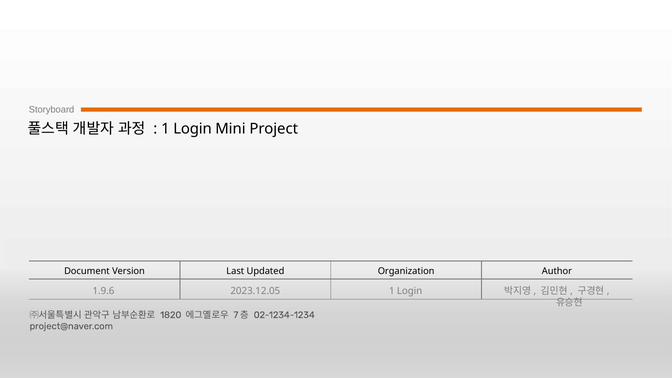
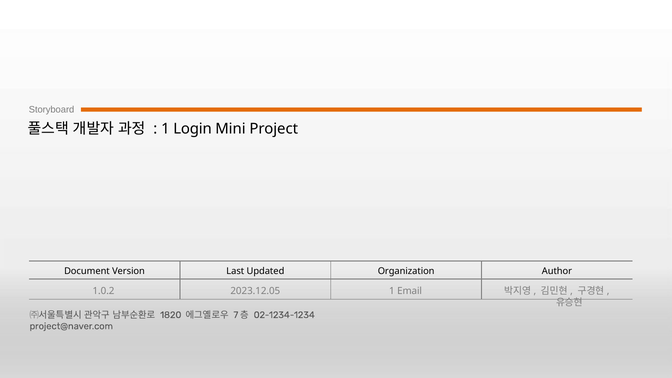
1.9.6: 1.9.6 -> 1.0.2
2023.12.05 1 Login: Login -> Email
